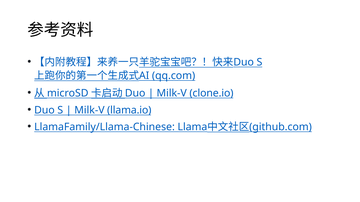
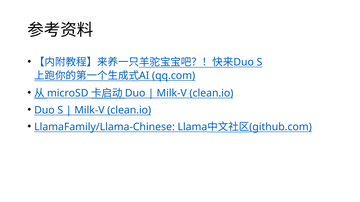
clone.io at (211, 93): clone.io -> clean.io
llama.io at (129, 111): llama.io -> clean.io
